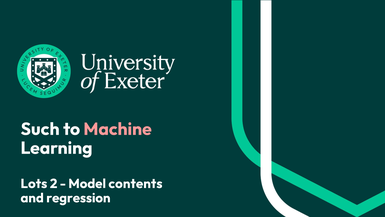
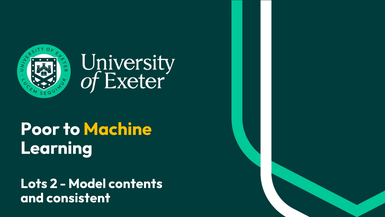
Such: Such -> Poor
Machine colour: pink -> yellow
regression: regression -> consistent
